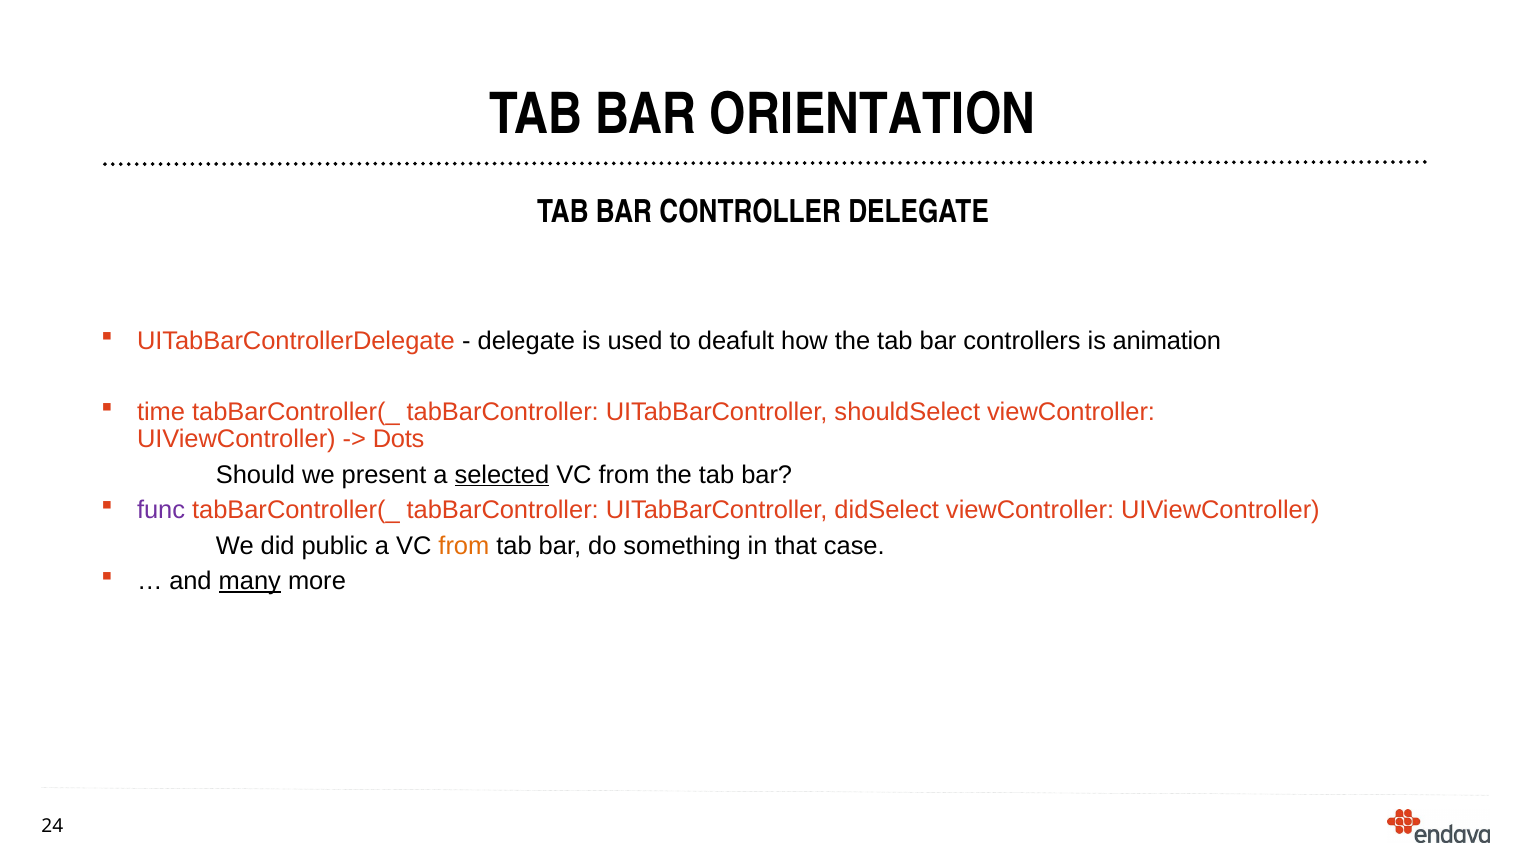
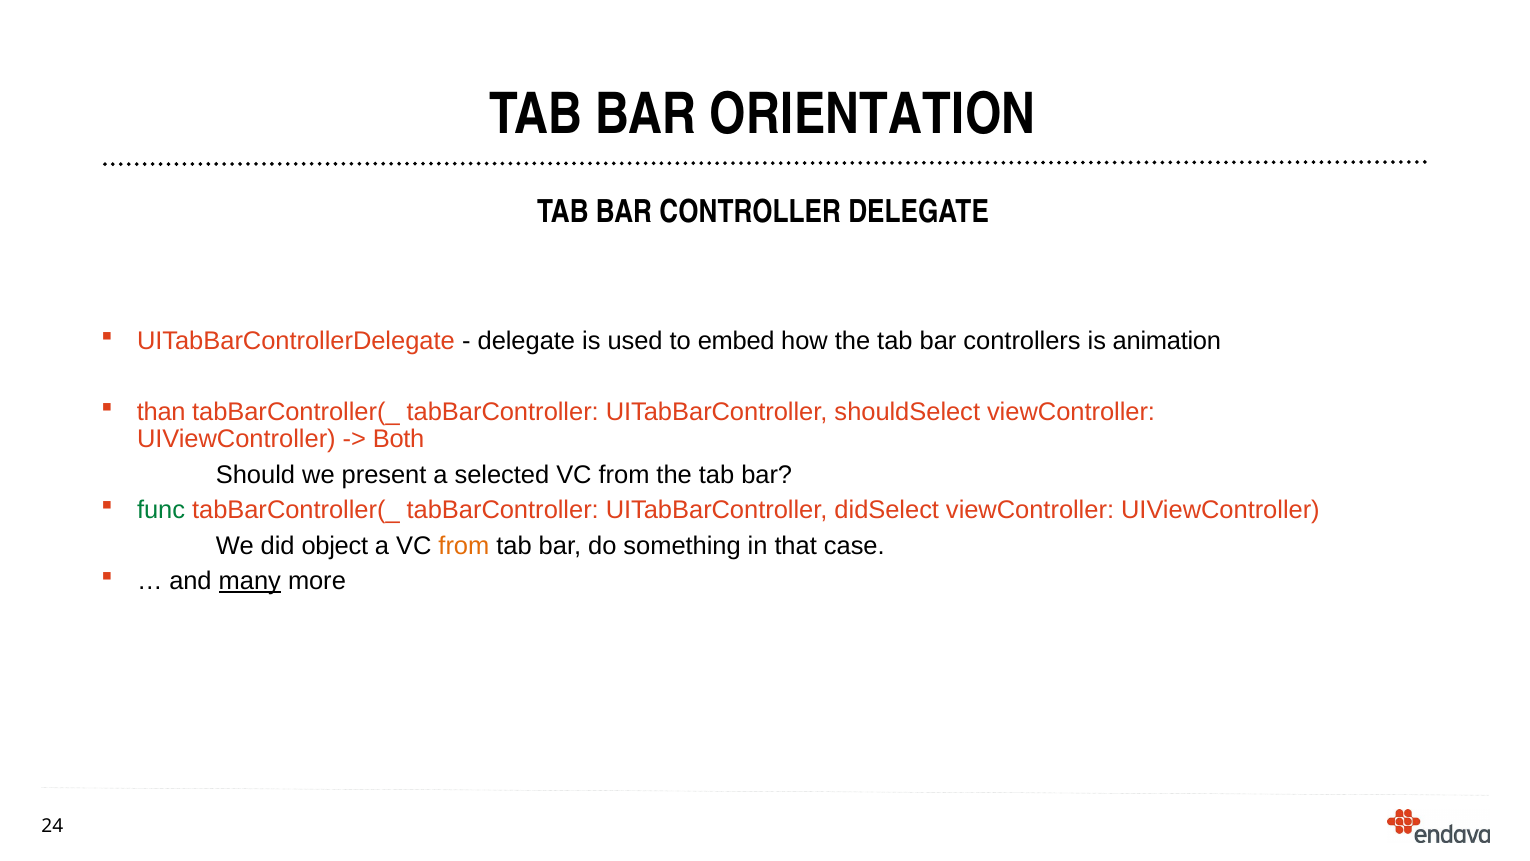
deafult: deafult -> embed
time: time -> than
Dots: Dots -> Both
selected underline: present -> none
func colour: purple -> green
public: public -> object
